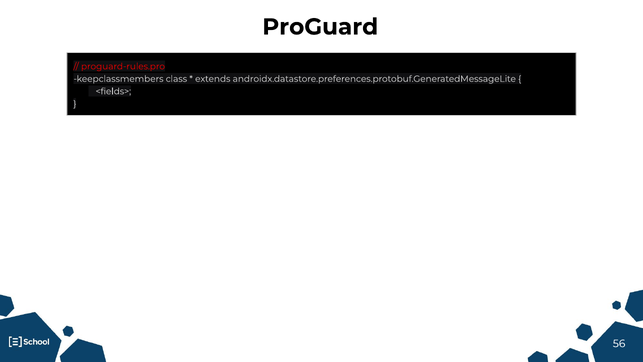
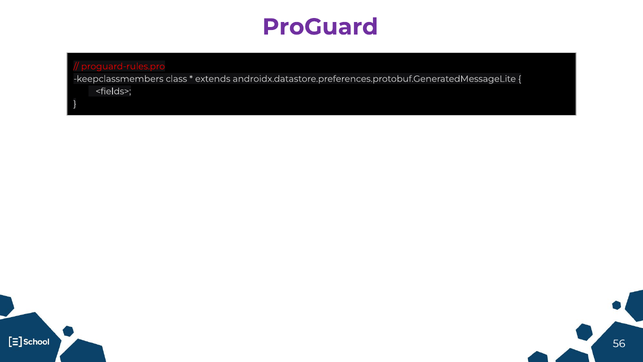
ProGuard colour: black -> purple
